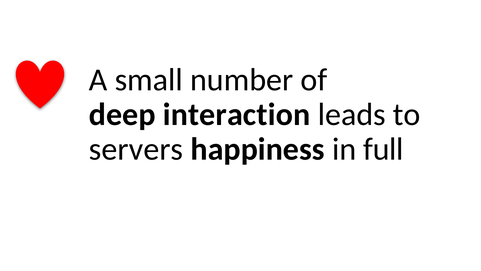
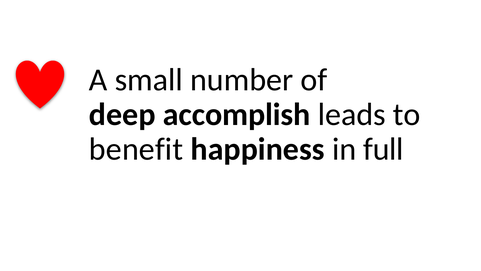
interaction: interaction -> accomplish
servers: servers -> benefit
